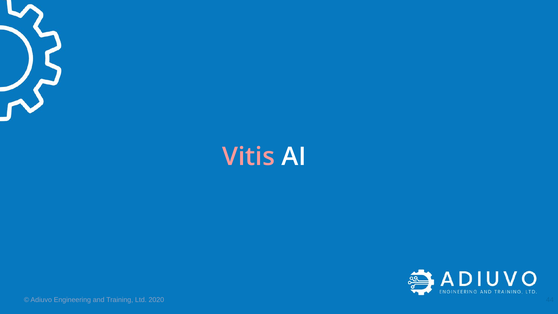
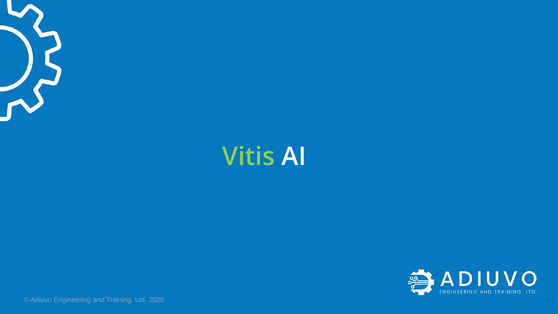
Vitis colour: pink -> light green
